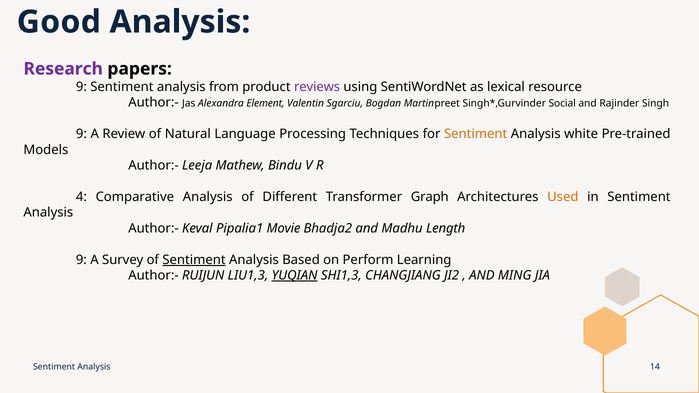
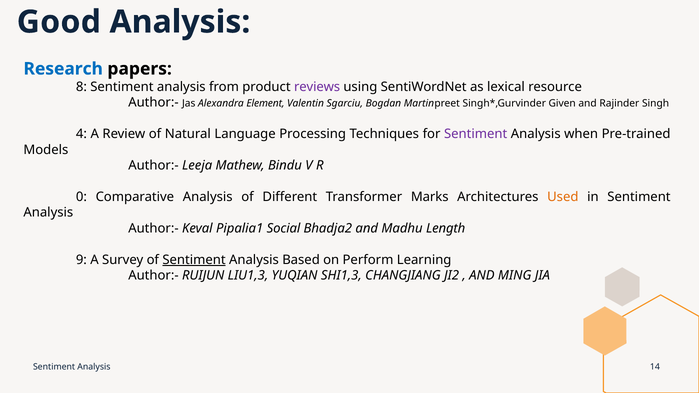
Research colour: purple -> blue
9 at (81, 87): 9 -> 8
Social: Social -> Given
9 at (81, 134): 9 -> 4
Sentiment at (476, 134) colour: orange -> purple
white: white -> when
4: 4 -> 0
Graph: Graph -> Marks
Movie: Movie -> Social
YUQIAN underline: present -> none
